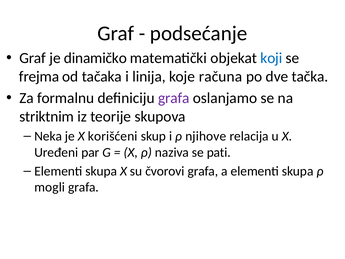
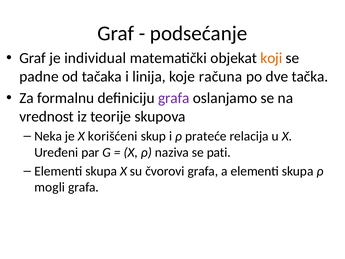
dinamičko: dinamičko -> individual
koji colour: blue -> orange
frejma: frejma -> padne
striktnim: striktnim -> vrednost
njihove: njihove -> prateće
